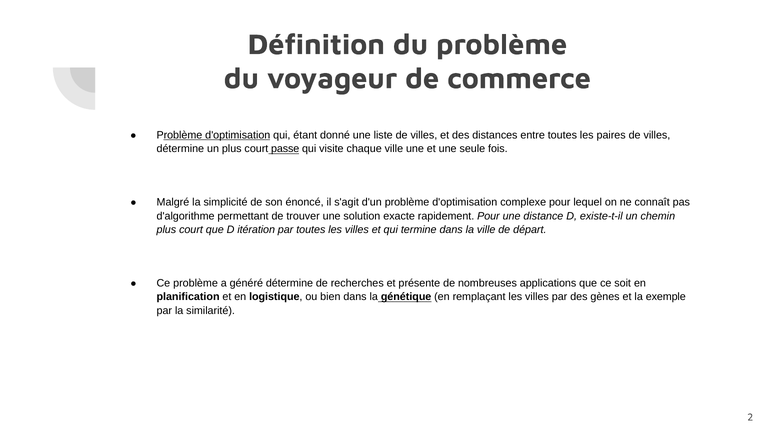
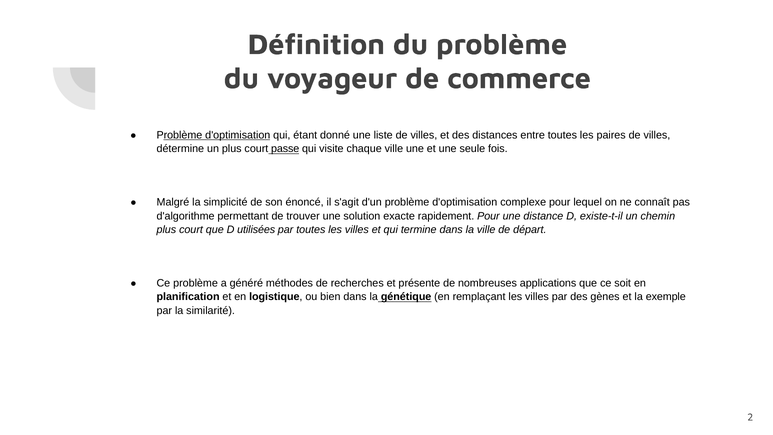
itération: itération -> utilisées
généré détermine: détermine -> méthodes
